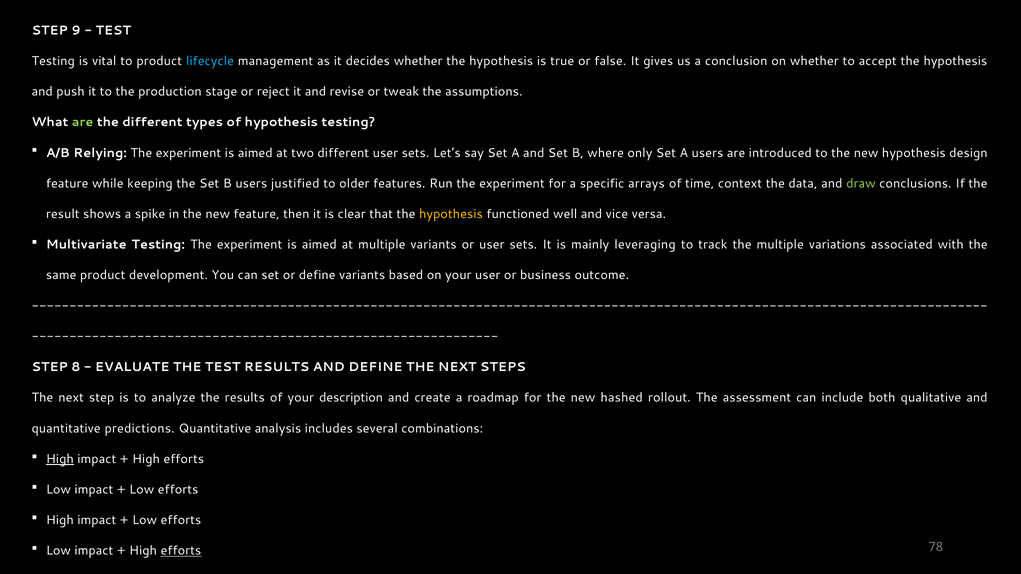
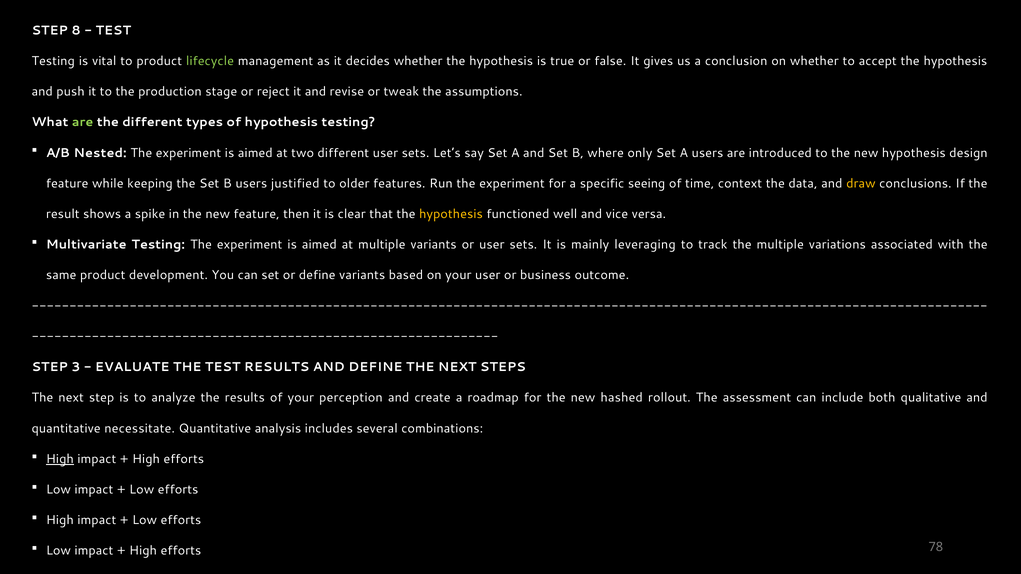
9: 9 -> 8
lifecycle colour: light blue -> light green
Relying: Relying -> Nested
arrays: arrays -> seeing
draw colour: light green -> yellow
8: 8 -> 3
description: description -> perception
predictions: predictions -> necessitate
efforts at (181, 551) underline: present -> none
